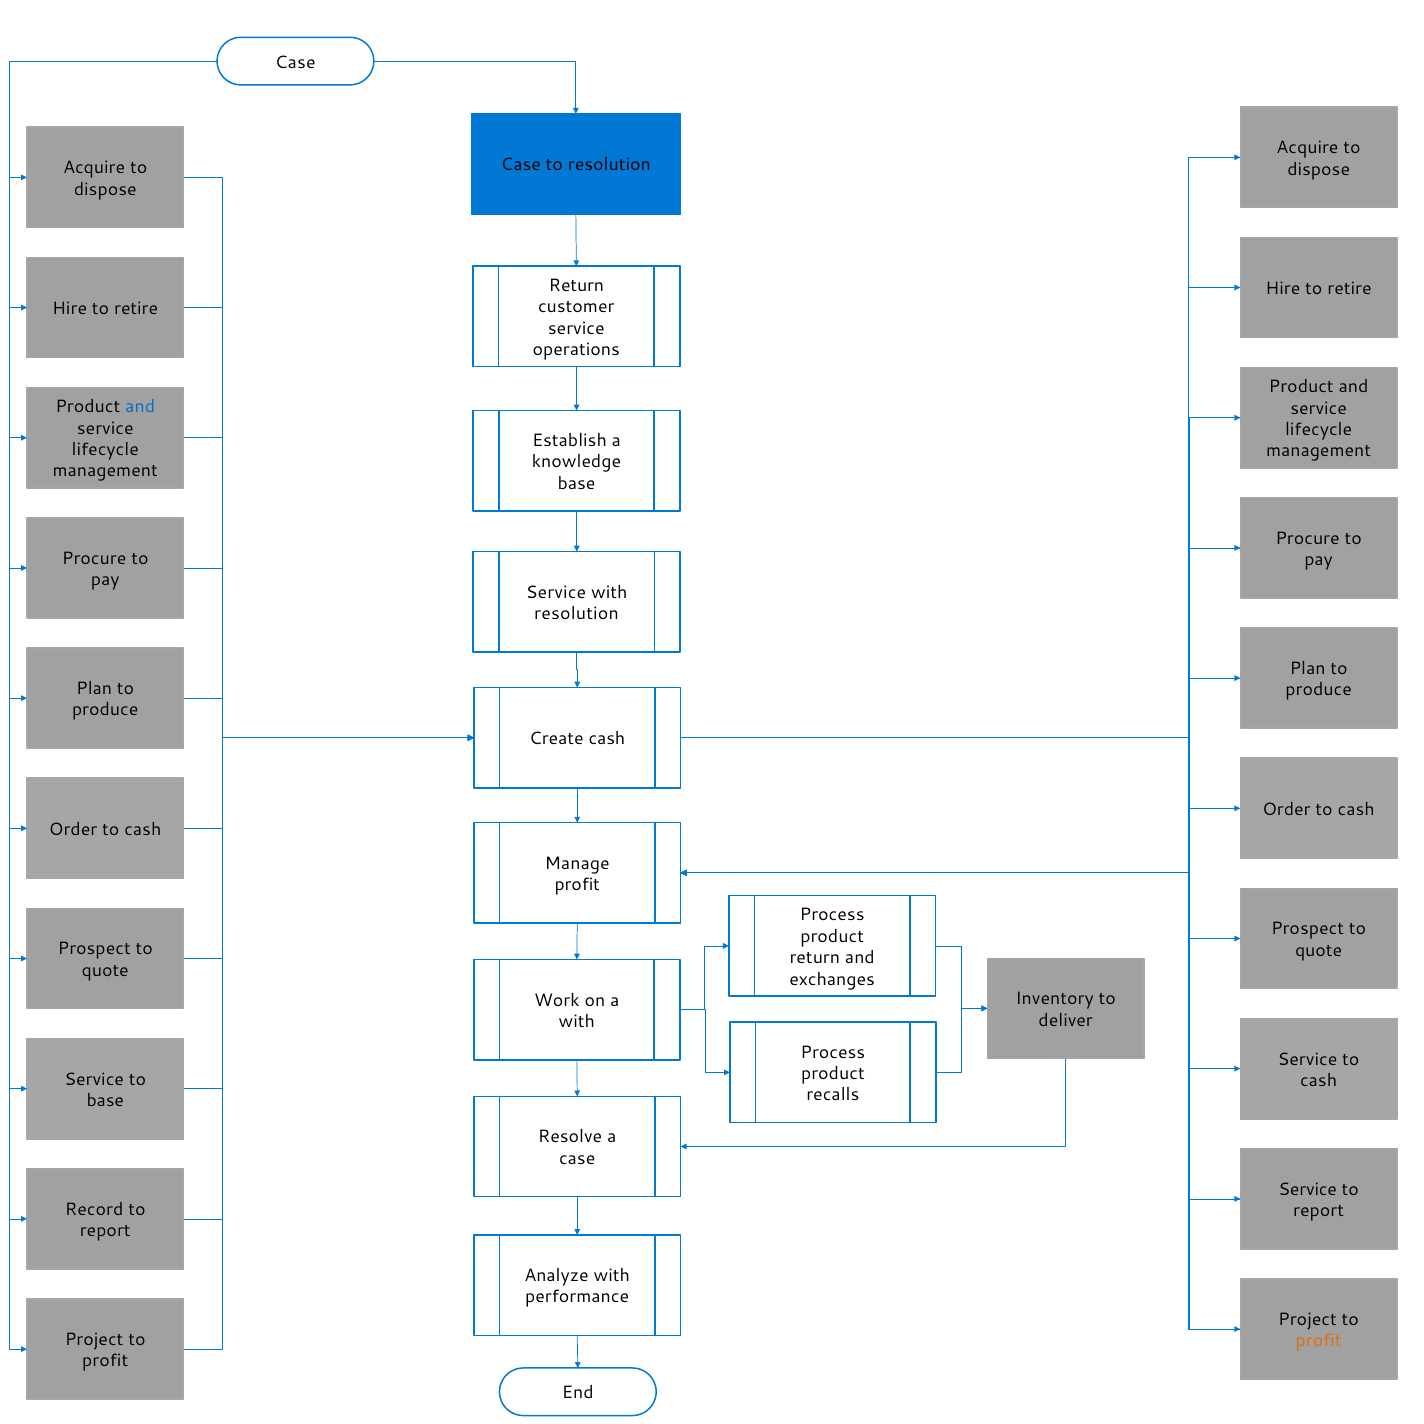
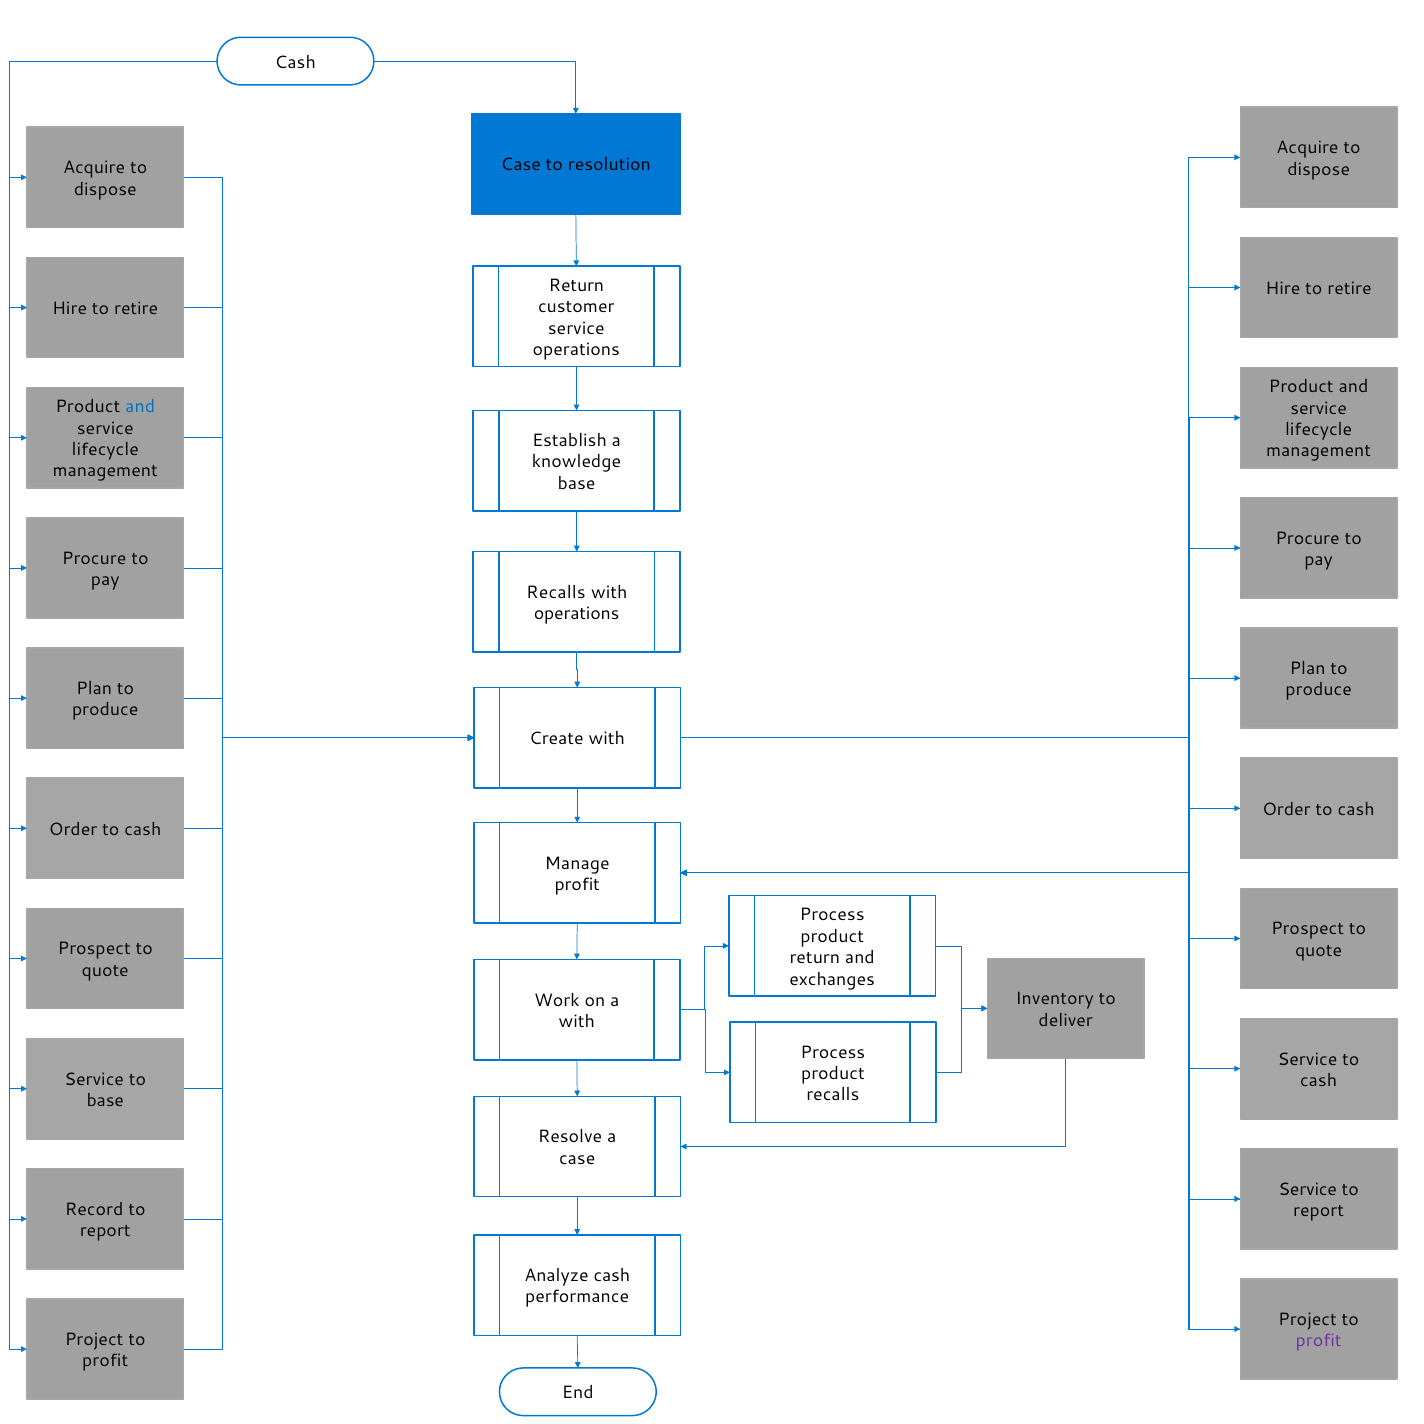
Case at (295, 62): Case -> Cash
Service at (556, 592): Service -> Recalls
resolution at (577, 614): resolution -> operations
Create cash: cash -> with
Analyze with: with -> cash
profit at (1319, 1341) colour: orange -> purple
